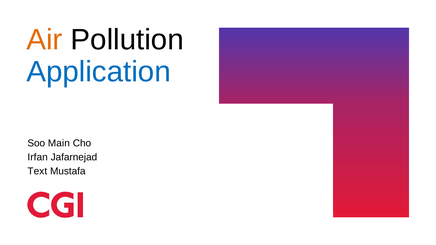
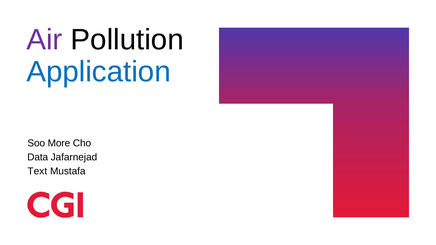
Air colour: orange -> purple
Main: Main -> More
Irfan: Irfan -> Data
